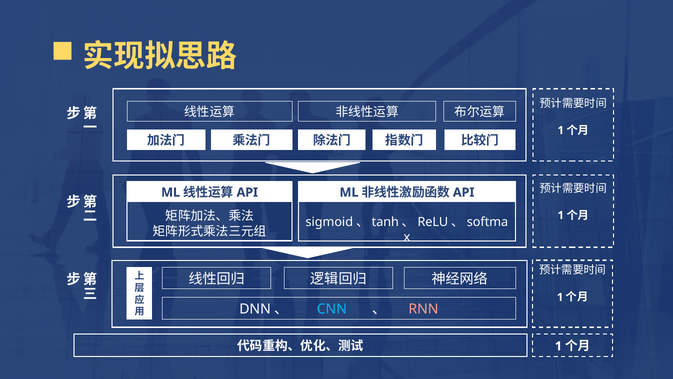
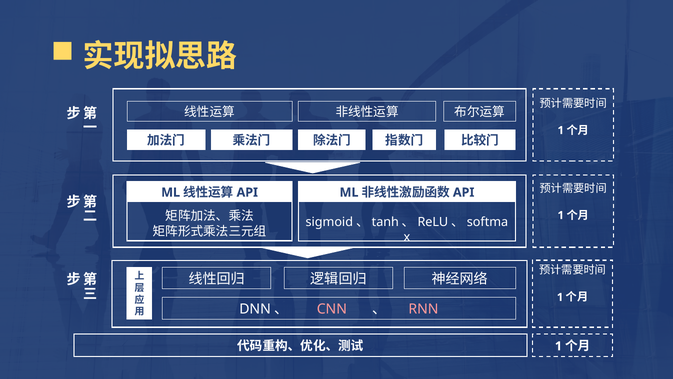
CNN colour: light blue -> pink
